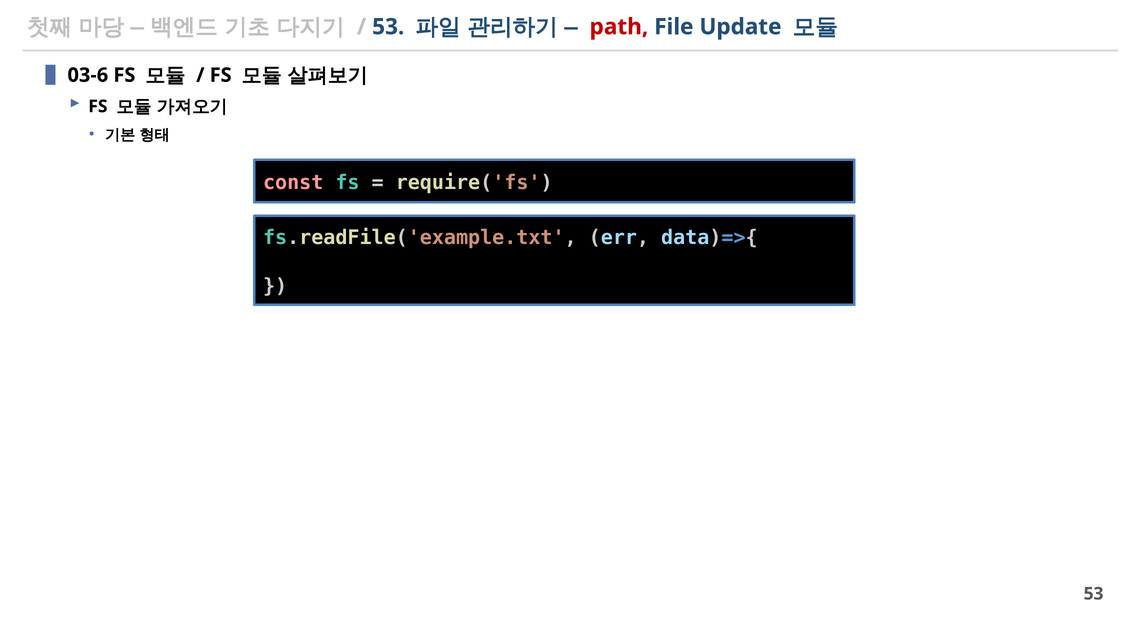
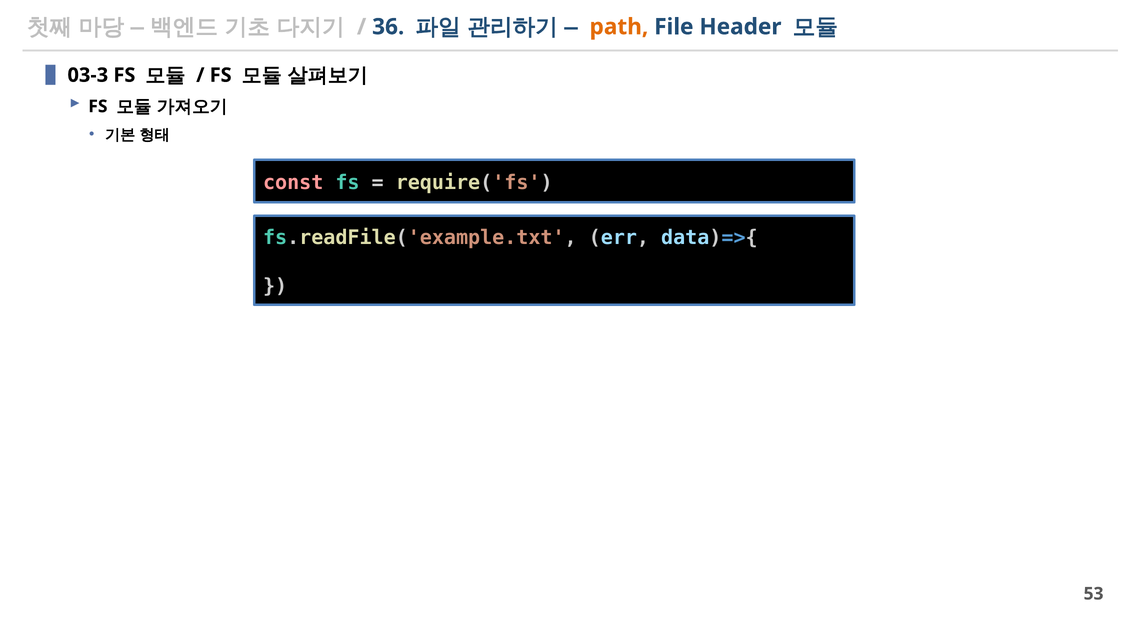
53 at (388, 27): 53 -> 36
path colour: red -> orange
Update: Update -> Header
03-6: 03-6 -> 03-3
